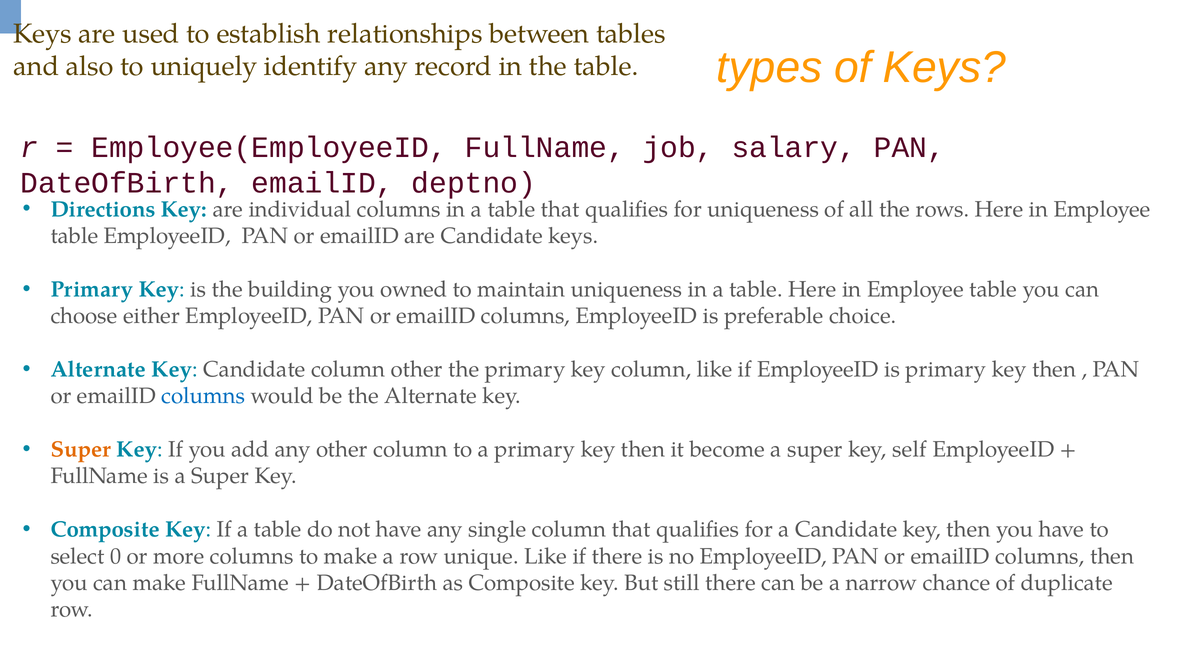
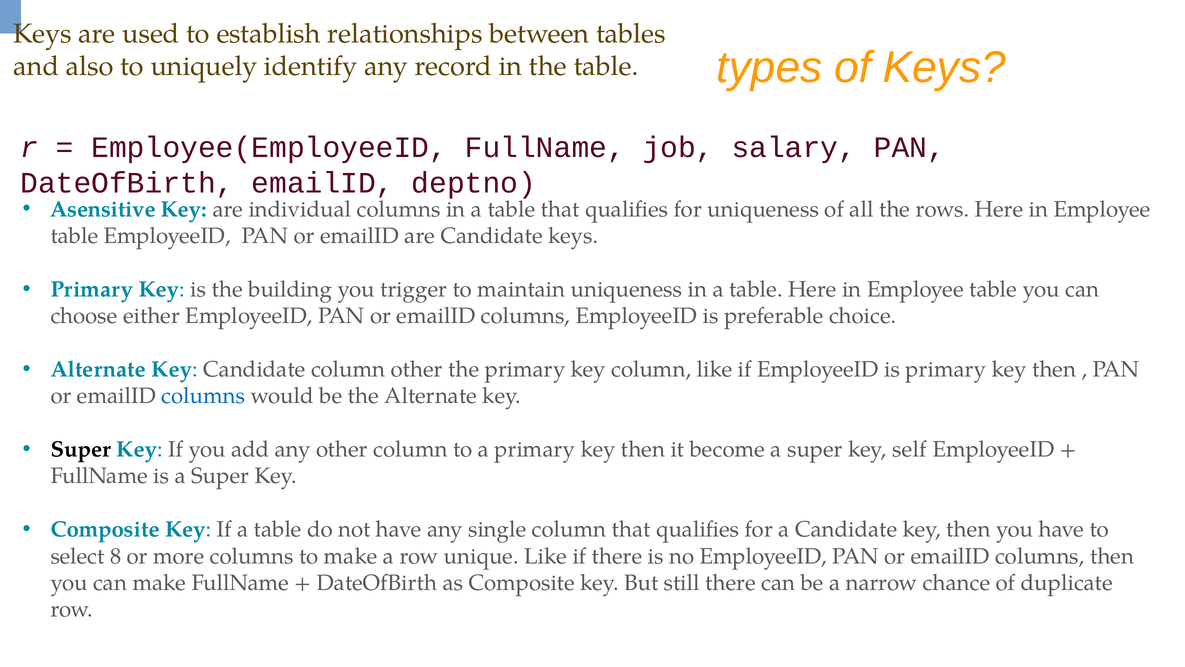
Directions: Directions -> Asensitive
owned: owned -> trigger
Super at (81, 449) colour: orange -> black
0: 0 -> 8
